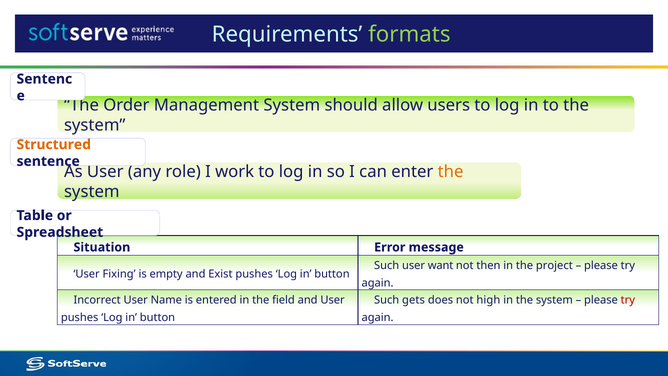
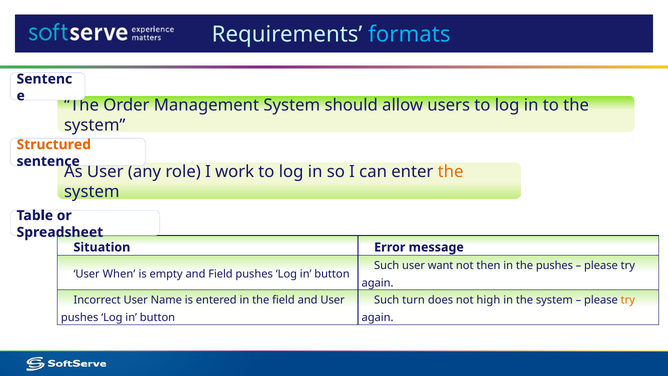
formats colour: light green -> light blue
the project: project -> pushes
Fixing: Fixing -> When
and Exist: Exist -> Field
gets: gets -> turn
try at (628, 300) colour: red -> orange
